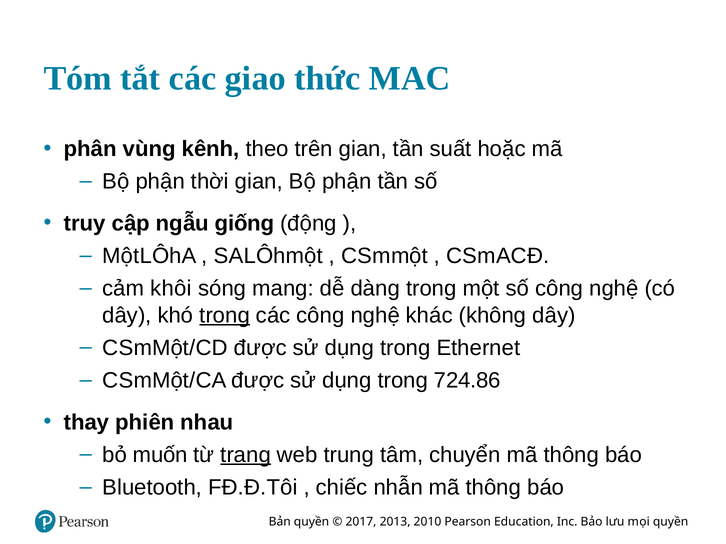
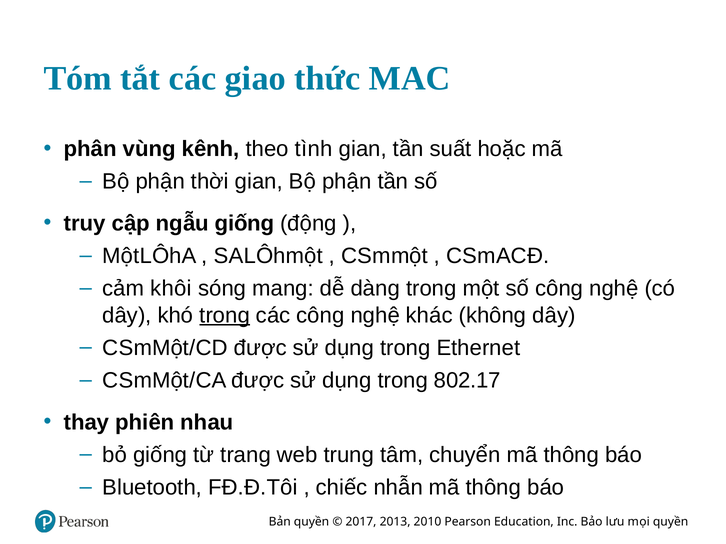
trên: trên -> tình
724.86: 724.86 -> 802.17
bỏ muốn: muốn -> giống
trang underline: present -> none
